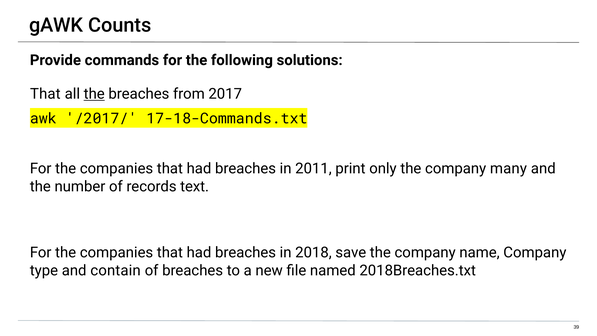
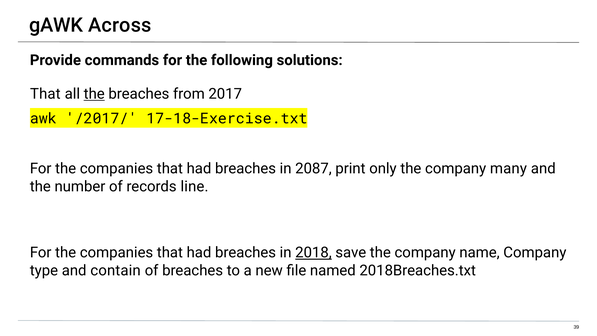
Counts: Counts -> Across
17-18-Commands.txt: 17-18-Commands.txt -> 17-18-Exercise.txt
2011: 2011 -> 2087
text: text -> line
2018 underline: none -> present
